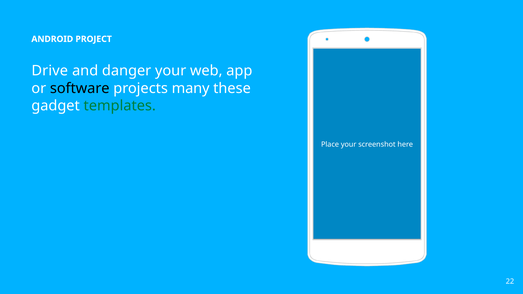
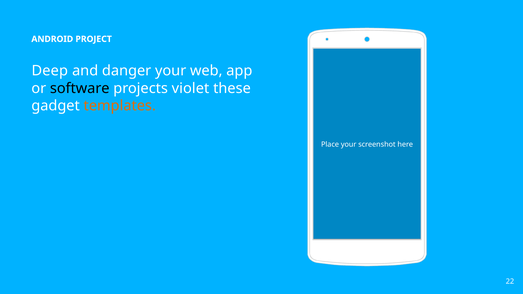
Drive: Drive -> Deep
many: many -> violet
templates colour: green -> orange
